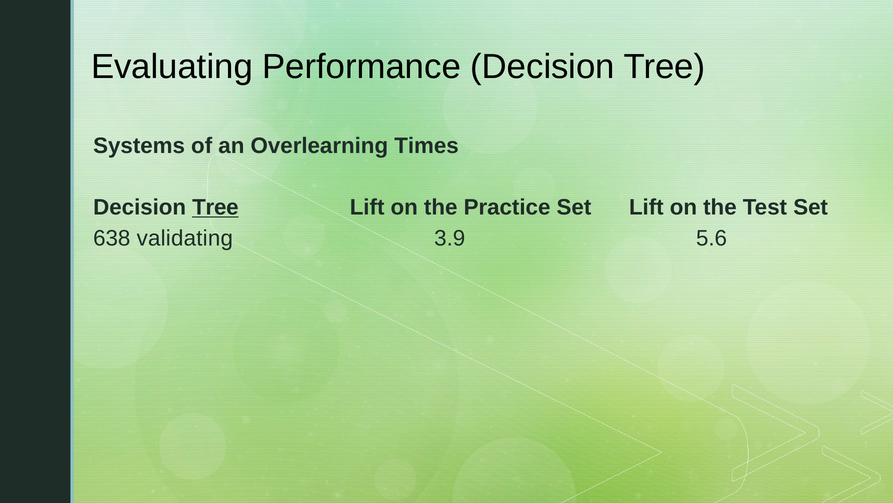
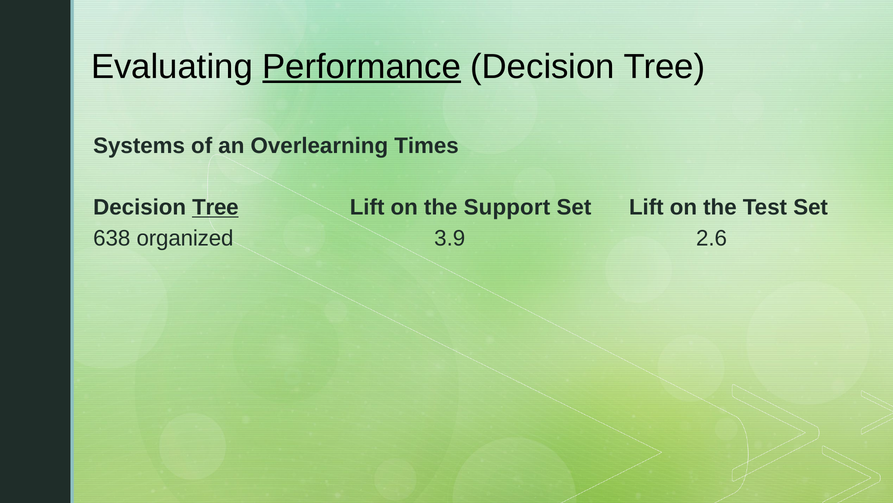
Performance underline: none -> present
Practice: Practice -> Support
validating: validating -> organized
5.6: 5.6 -> 2.6
